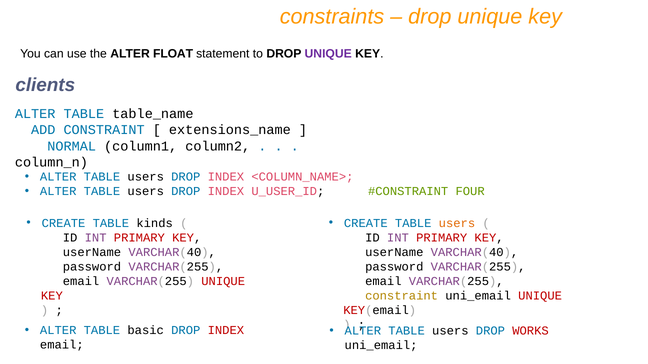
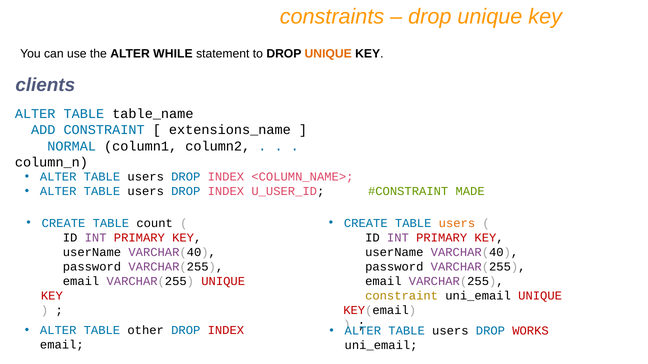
FLOAT: FLOAT -> WHILE
UNIQUE at (328, 54) colour: purple -> orange
FOUR: FOUR -> MADE
kinds: kinds -> count
basic: basic -> other
